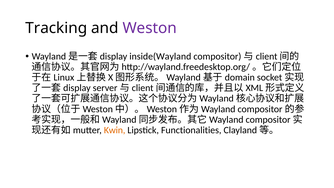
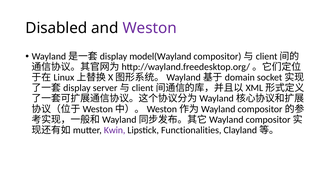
Tracking: Tracking -> Disabled
inside(Wayland: inside(Wayland -> model(Wayland
Kwin colour: orange -> purple
